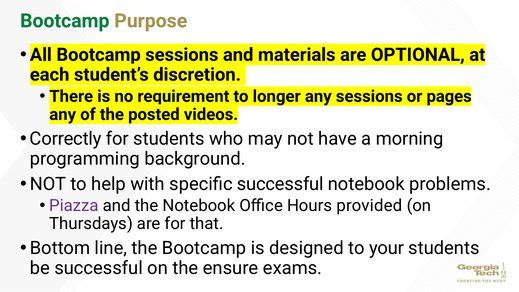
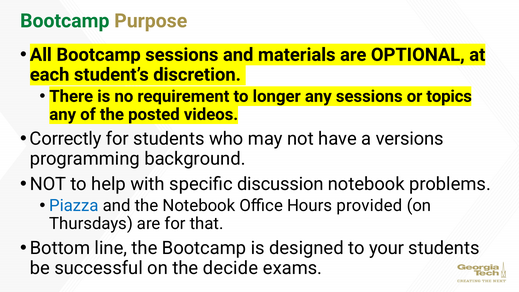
pages: pages -> topics
morning: morning -> versions
specific successful: successful -> discussion
Piazza colour: purple -> blue
ensure: ensure -> decide
